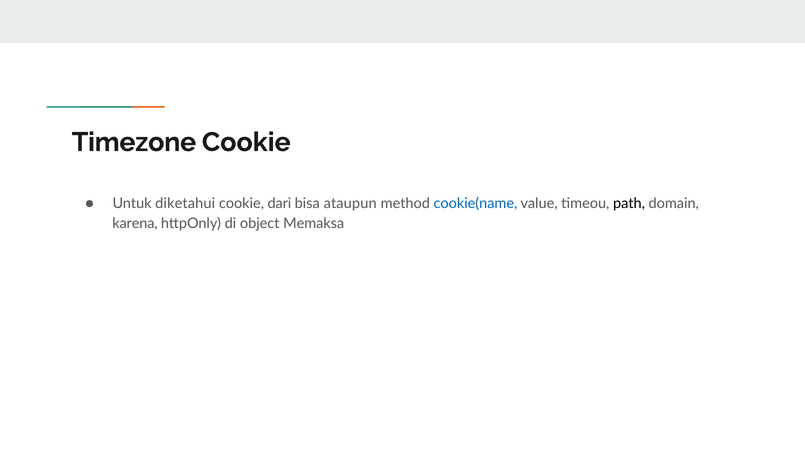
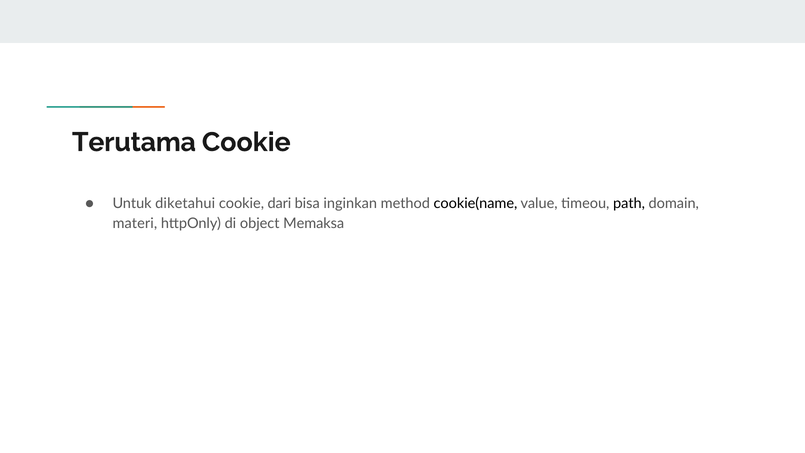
Timezone: Timezone -> Terutama
ataupun: ataupun -> inginkan
cookie(name colour: blue -> black
karena: karena -> materi
